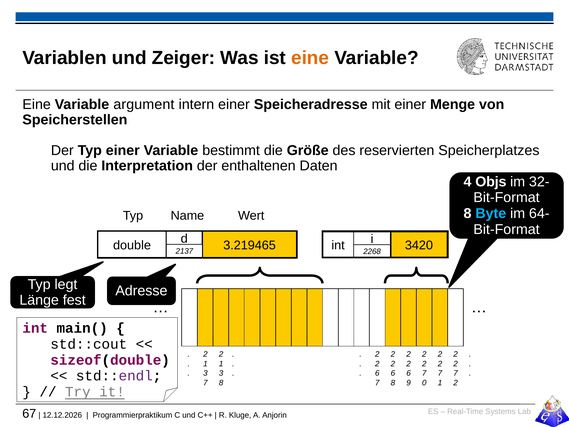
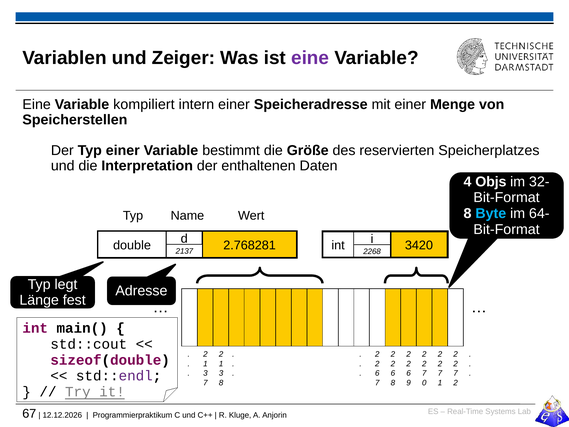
eine at (310, 58) colour: orange -> purple
argument: argument -> kompiliert
3.219465: 3.219465 -> 2.768281
